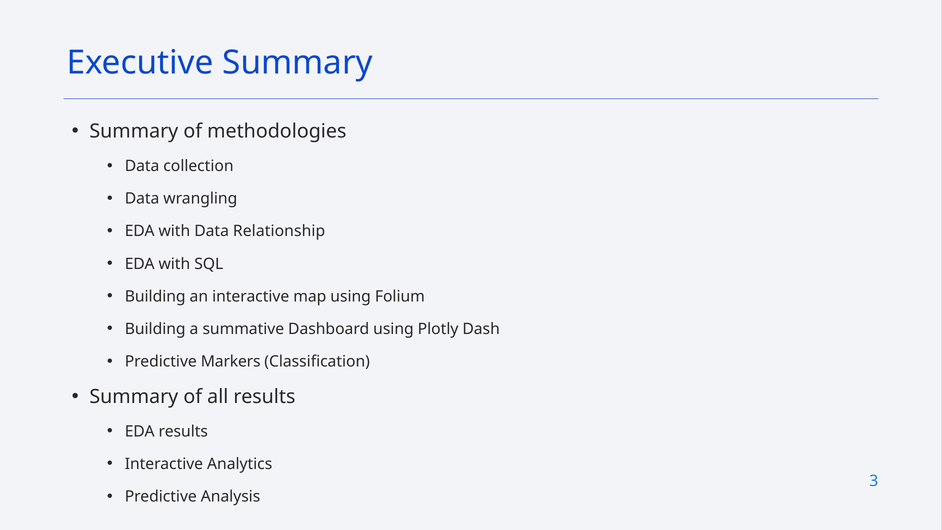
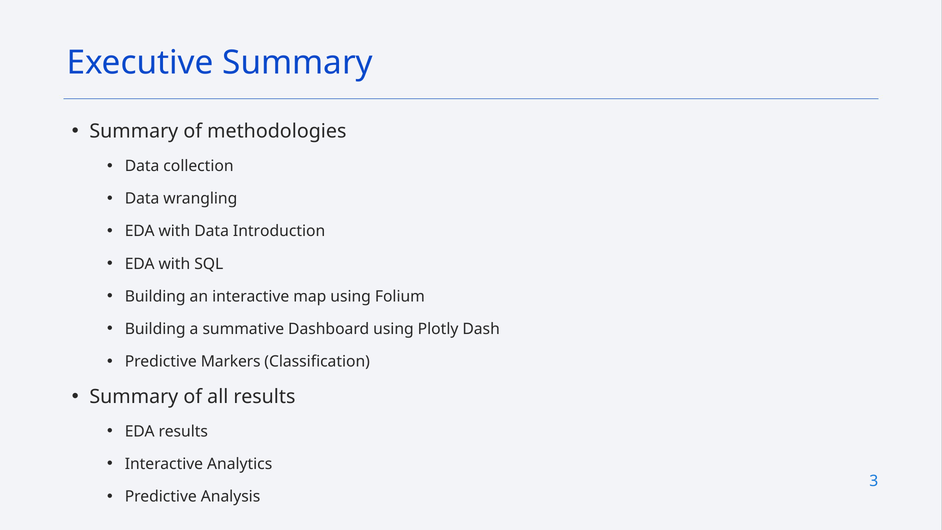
Relationship: Relationship -> Introduction
